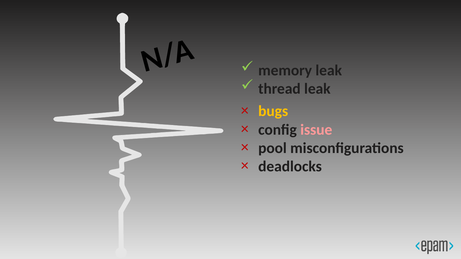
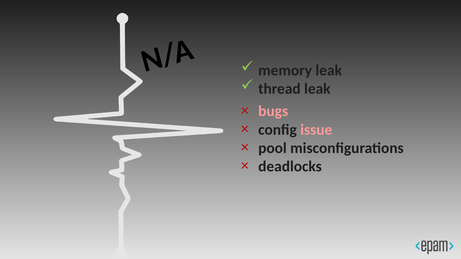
bugs colour: yellow -> pink
